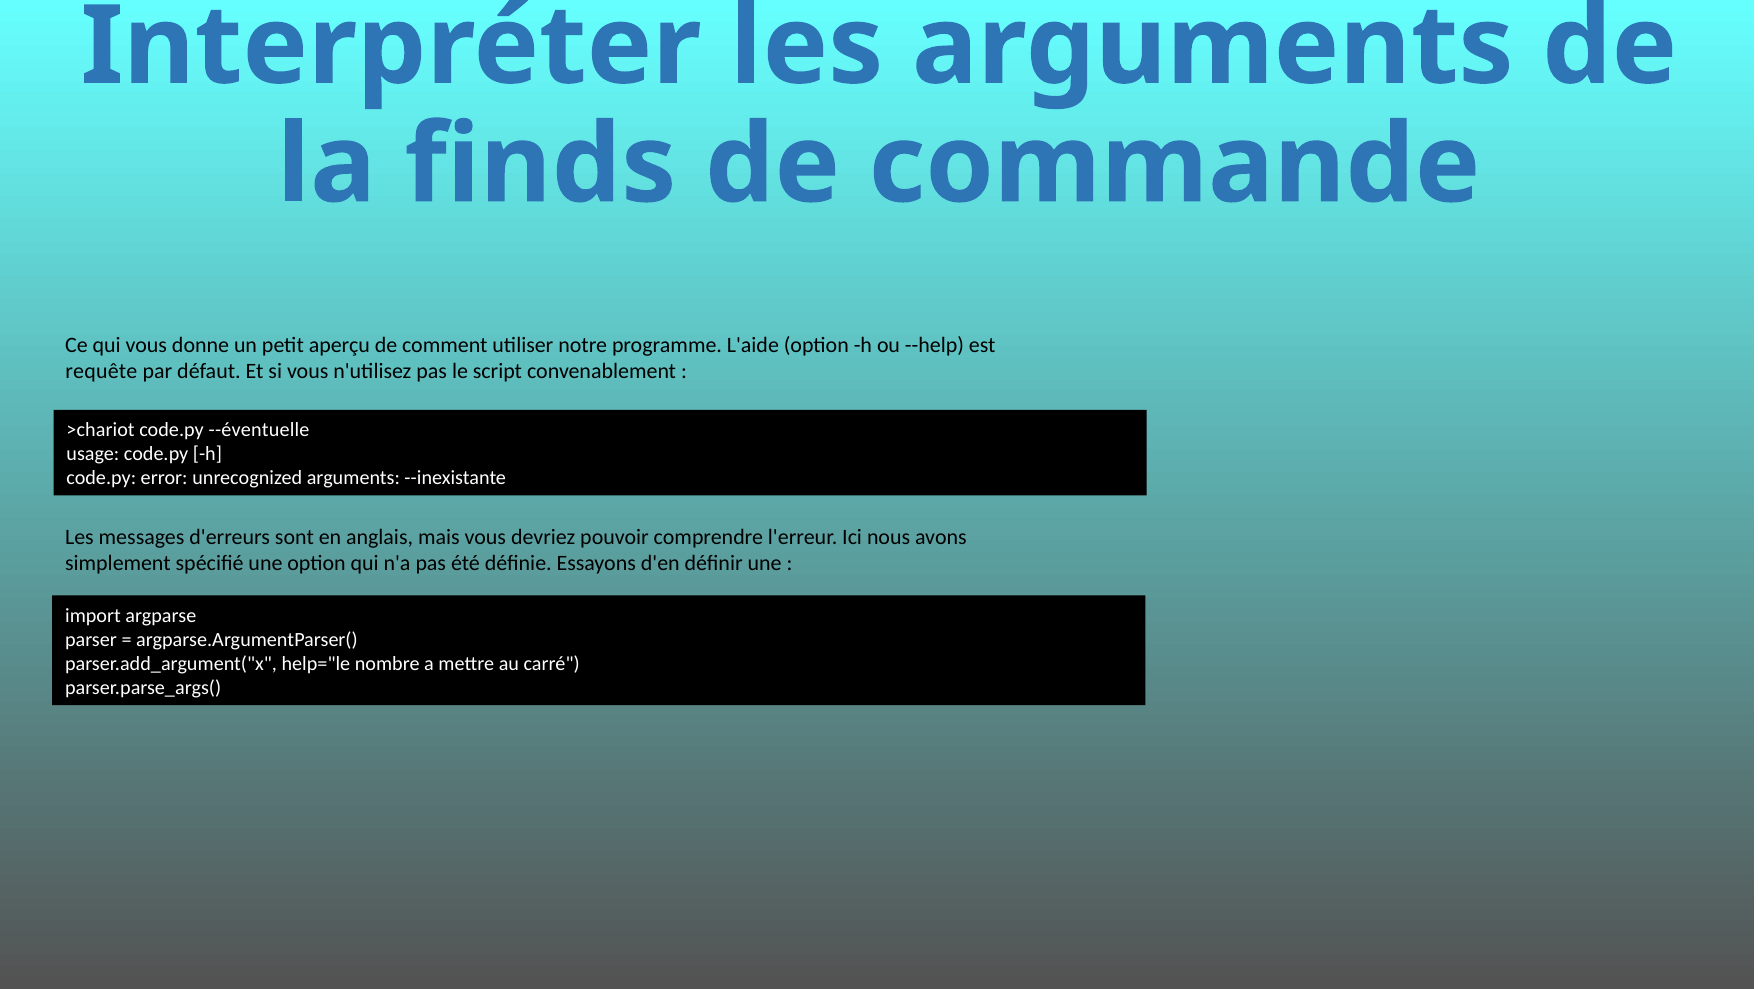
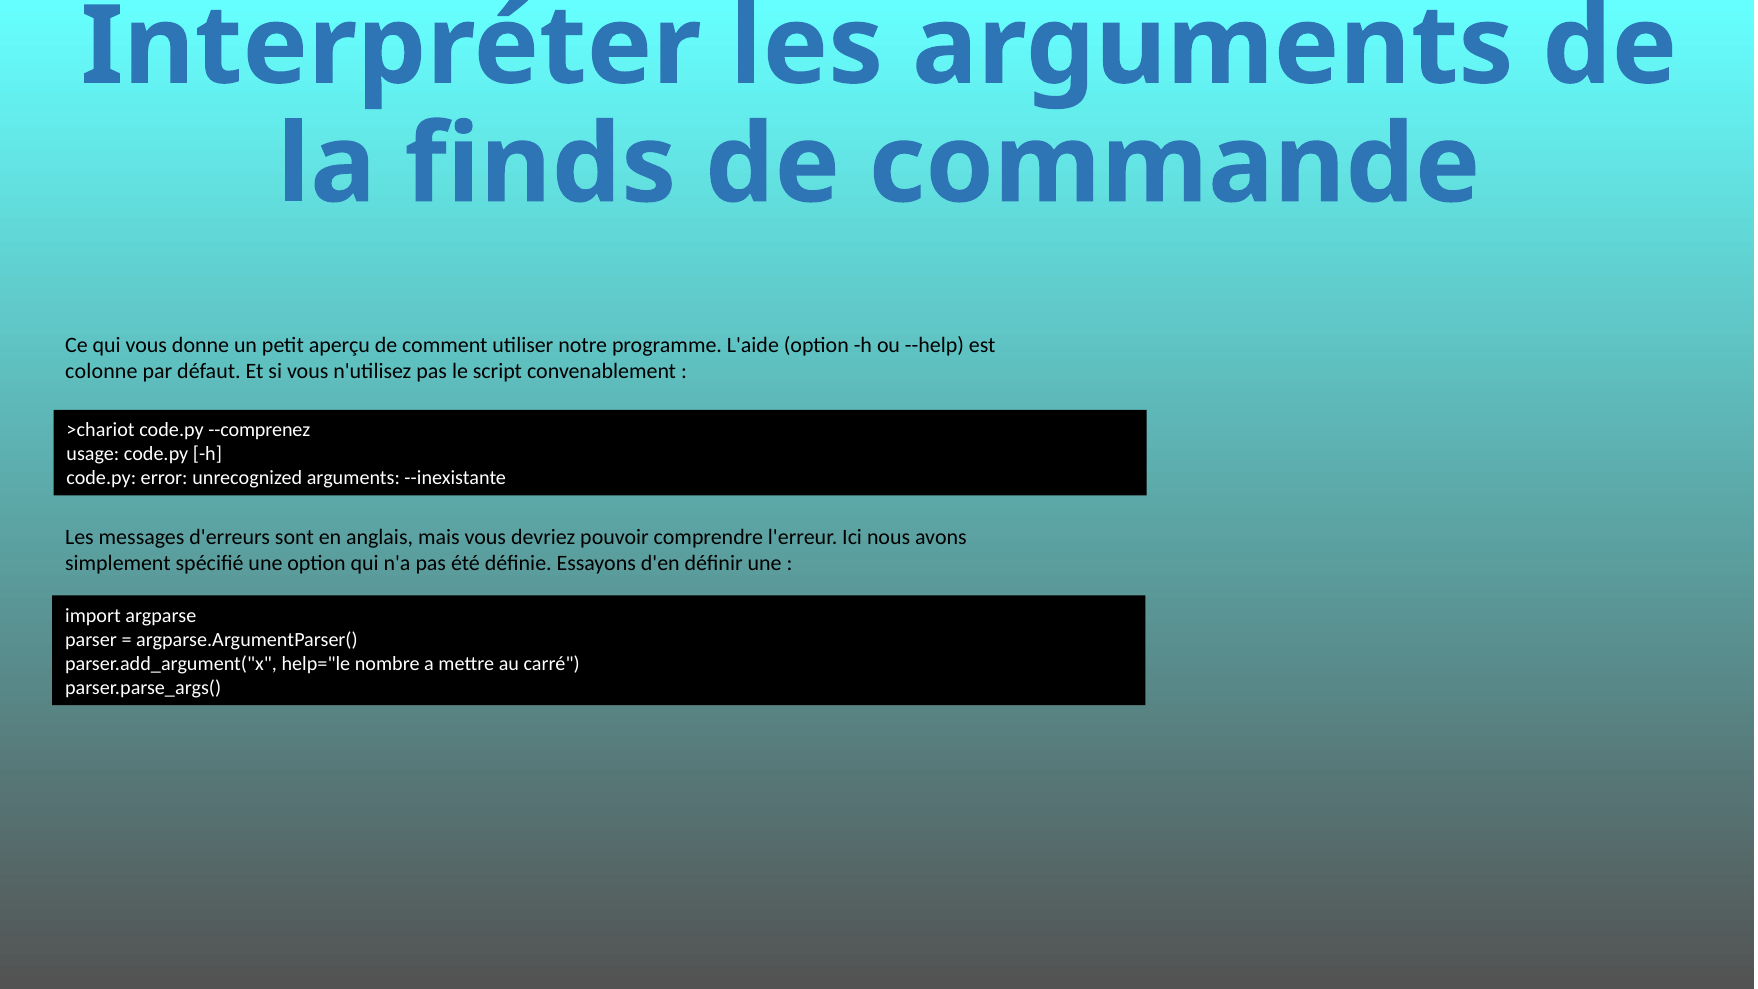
requête: requête -> colonne
--éventuelle: --éventuelle -> --comprenez
